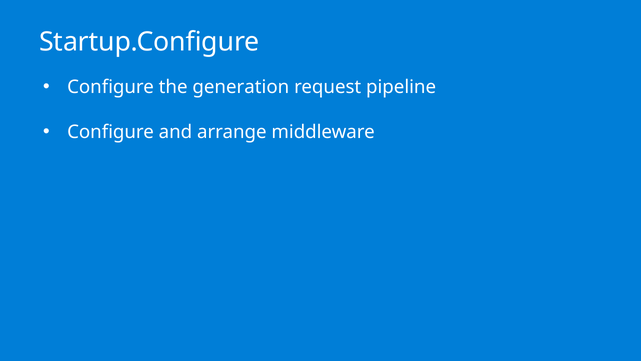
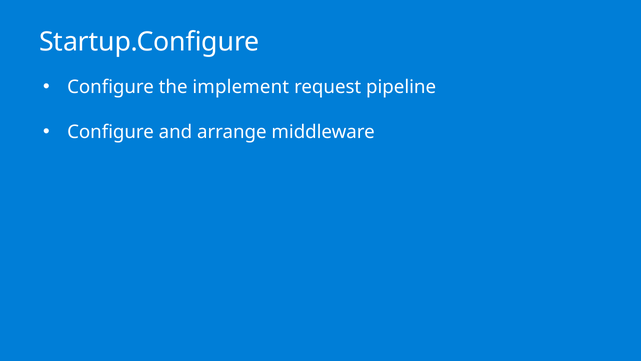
generation: generation -> implement
